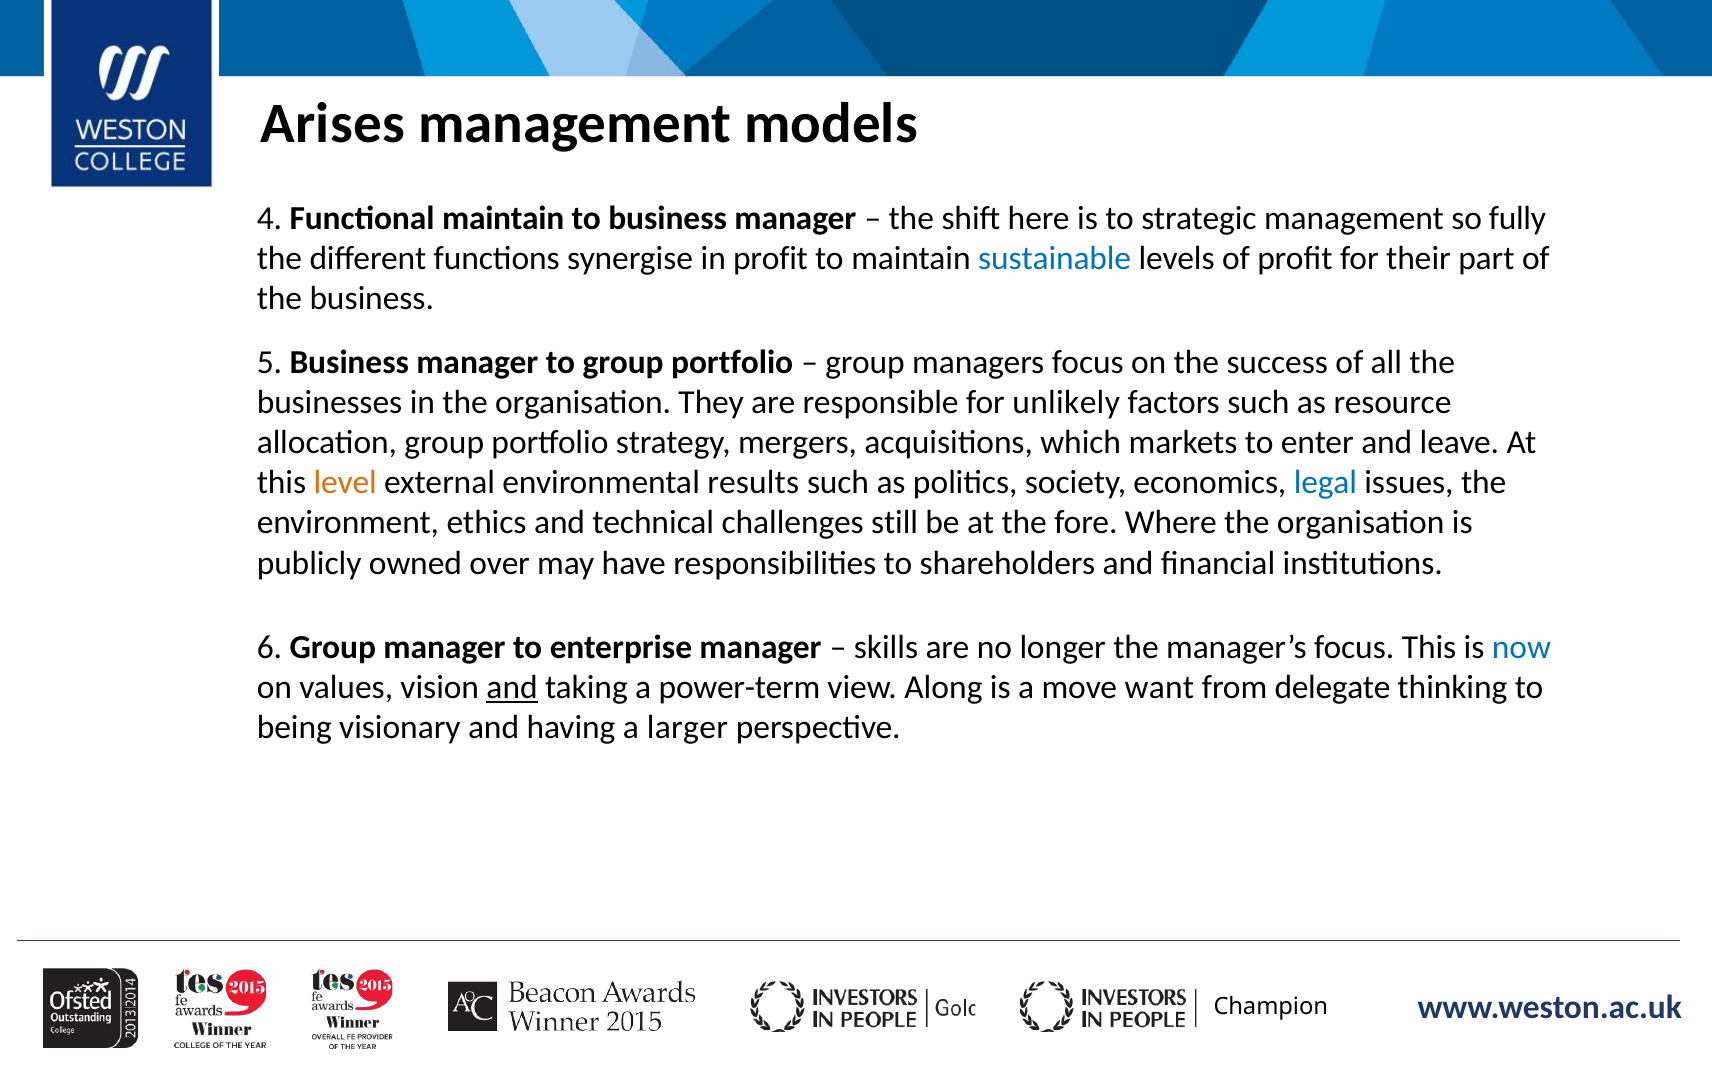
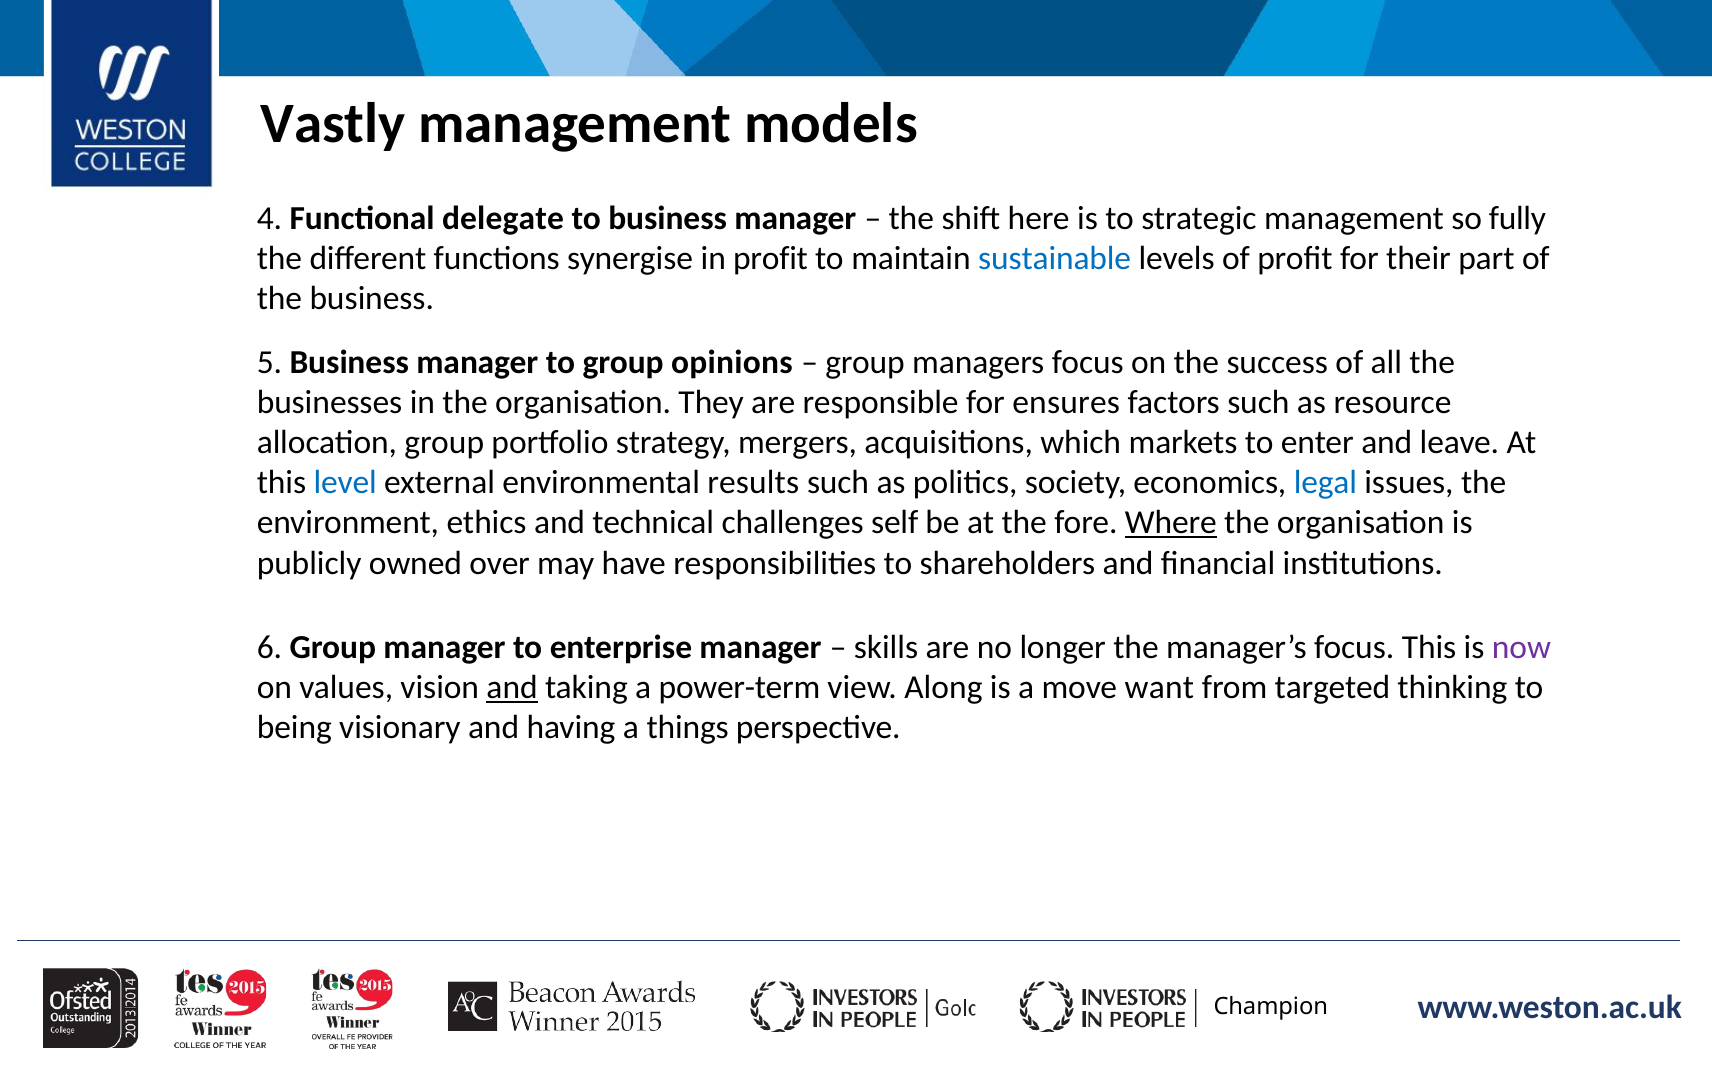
Arises: Arises -> Vastly
Functional maintain: maintain -> delegate
to group portfolio: portfolio -> opinions
unlikely: unlikely -> ensures
level colour: orange -> blue
still: still -> self
Where underline: none -> present
now colour: blue -> purple
delegate: delegate -> targeted
larger: larger -> things
